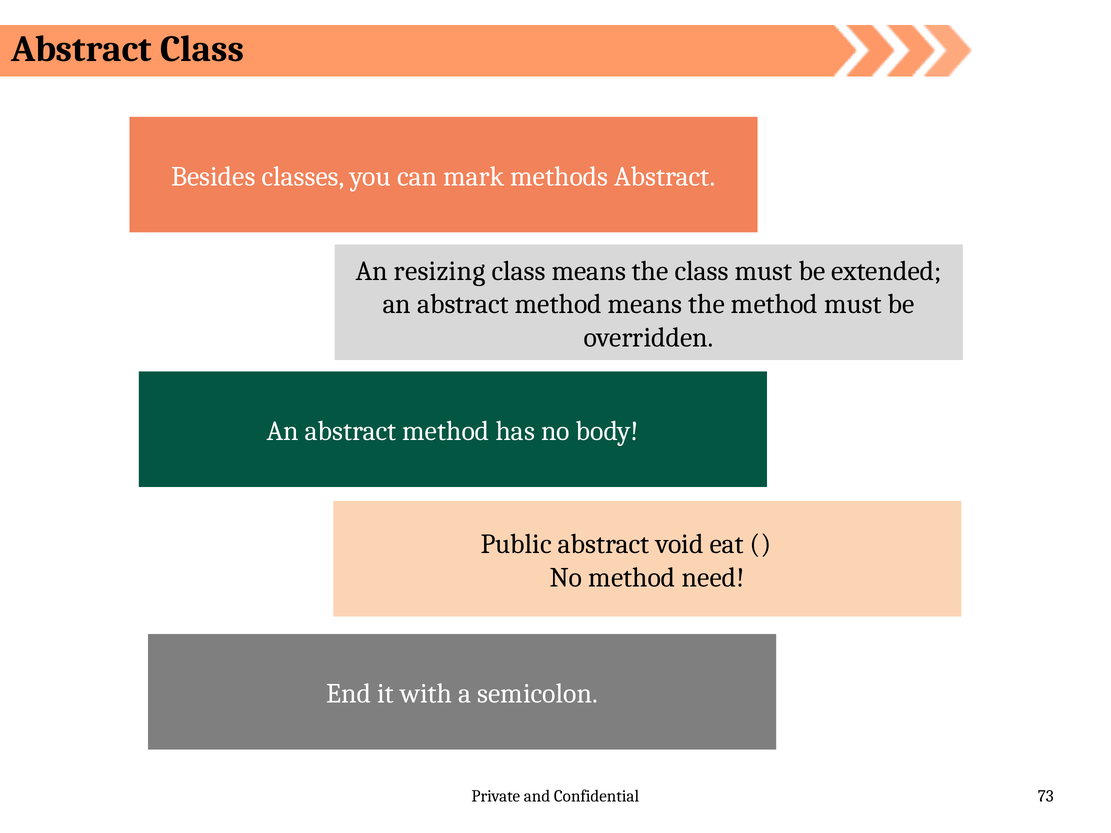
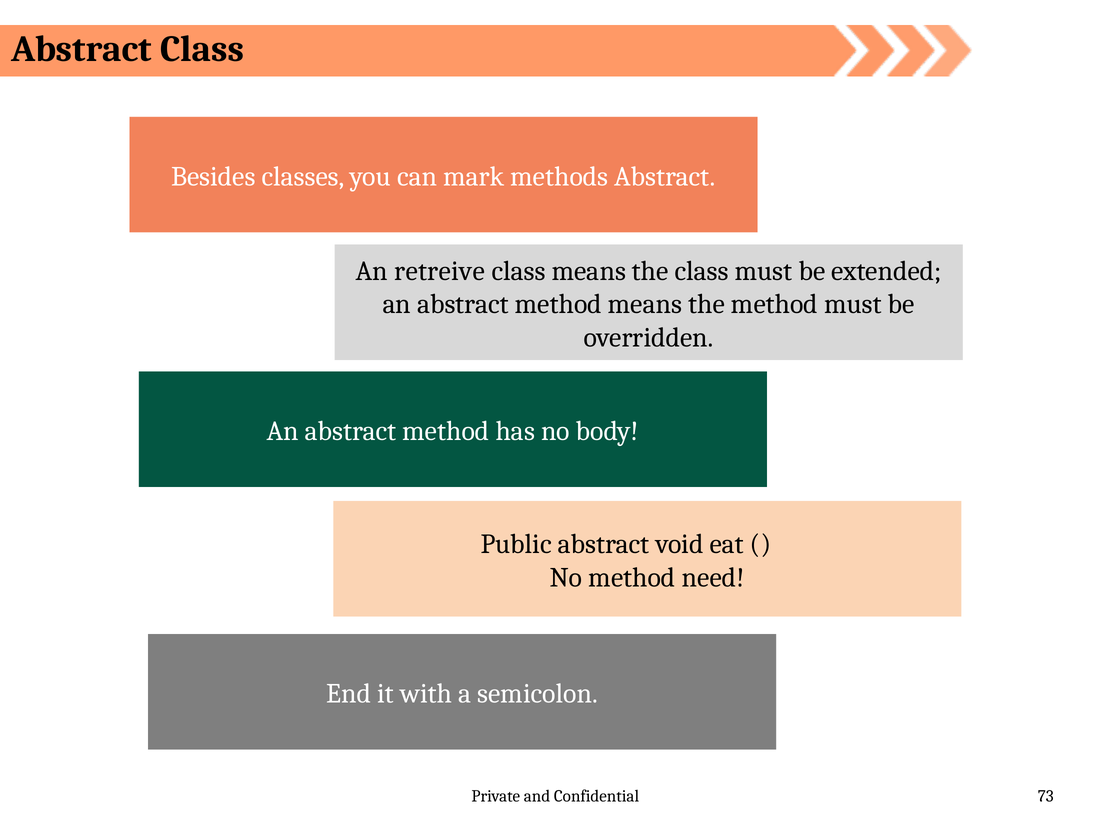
resizing: resizing -> retreive
